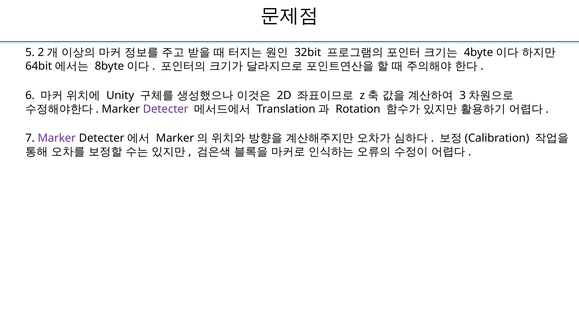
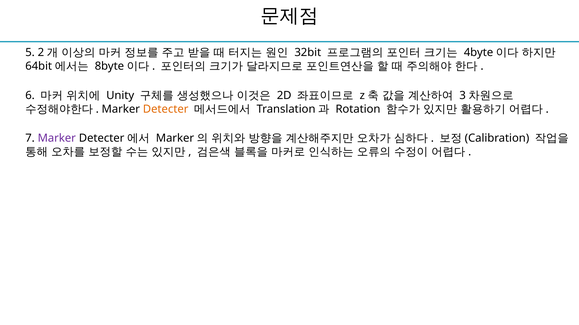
Detecter at (166, 109) colour: purple -> orange
